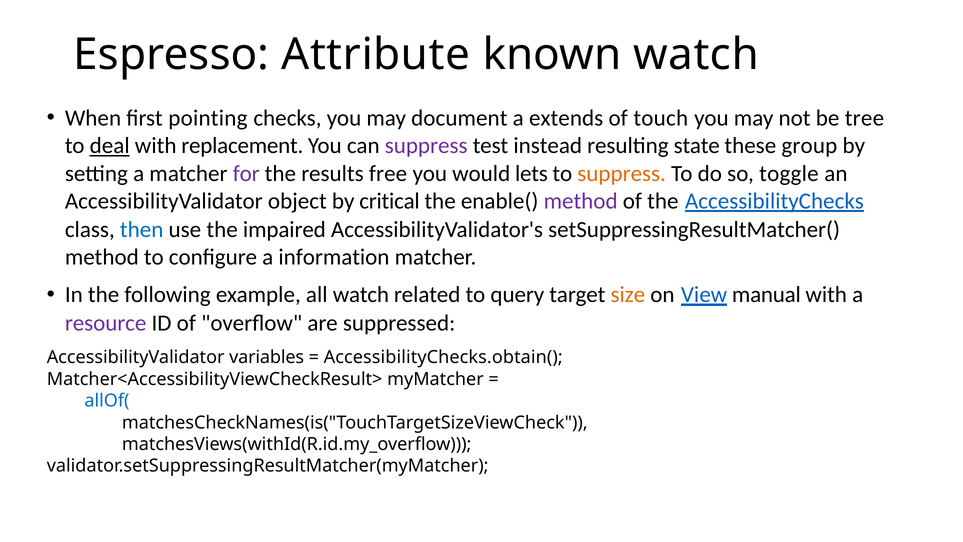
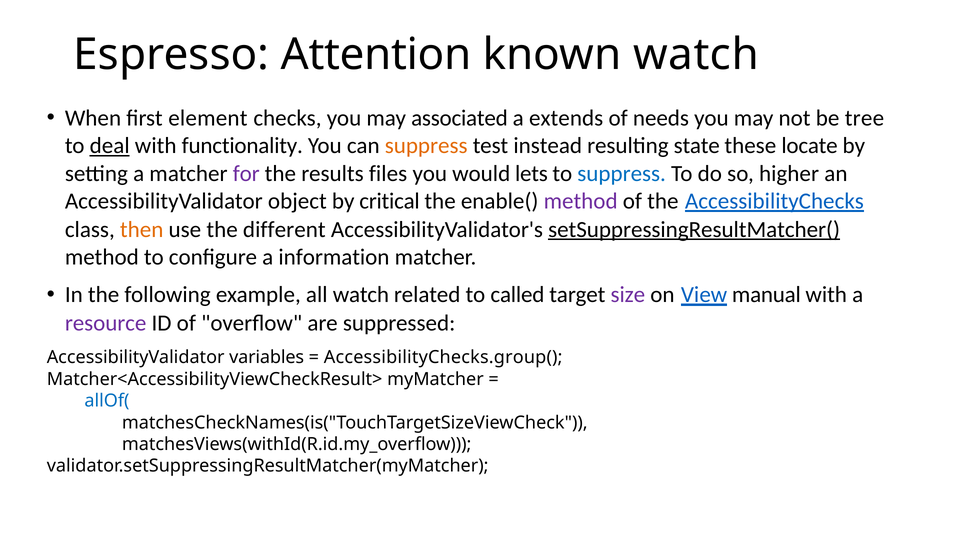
Attribute: Attribute -> Attention
pointing: pointing -> element
document: document -> associated
touch: touch -> needs
replacement: replacement -> functionality
suppress at (426, 146) colour: purple -> orange
group: group -> locate
free: free -> files
suppress at (622, 173) colour: orange -> blue
toggle: toggle -> higher
then colour: blue -> orange
impaired: impaired -> different
setSuppressingResultMatcher( underline: none -> present
query: query -> called
size colour: orange -> purple
AccessibilityChecks.obtain(: AccessibilityChecks.obtain( -> AccessibilityChecks.group(
